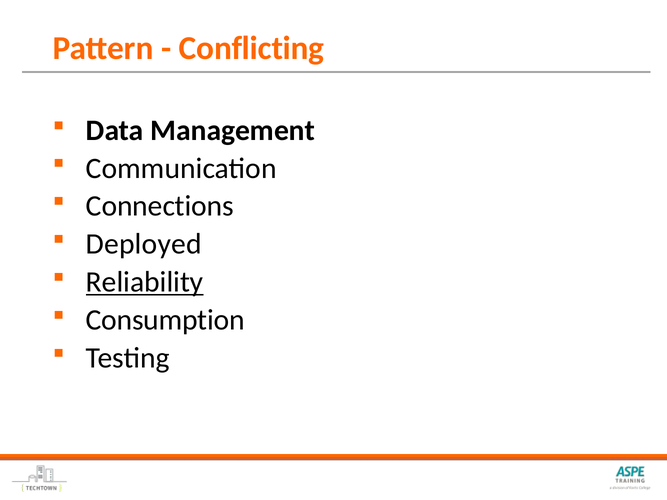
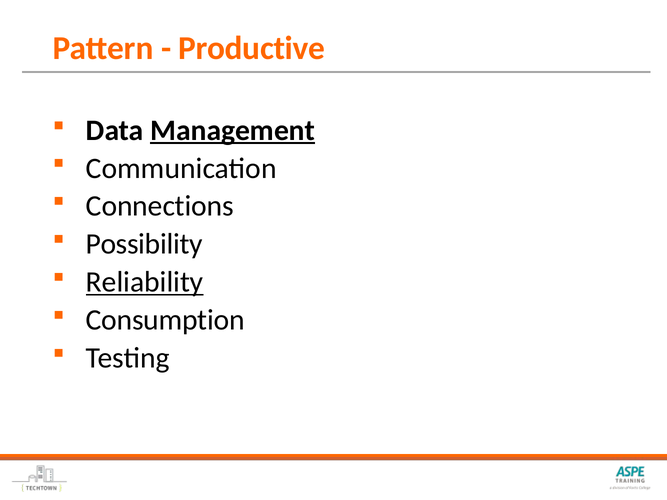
Conflicting: Conflicting -> Productive
Management underline: none -> present
Deployed: Deployed -> Possibility
